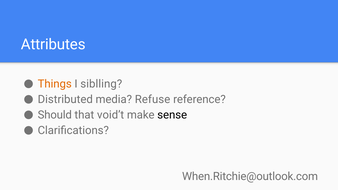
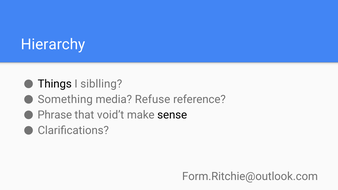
Attributes: Attributes -> Hierarchy
Things colour: orange -> black
Distributed: Distributed -> Something
Should: Should -> Phrase
When.Ritchie@outlook.com: When.Ritchie@outlook.com -> Form.Ritchie@outlook.com
